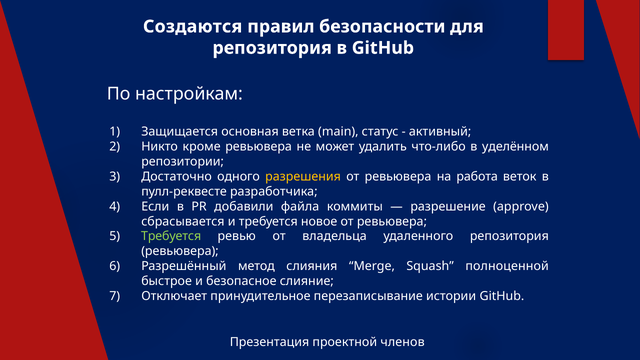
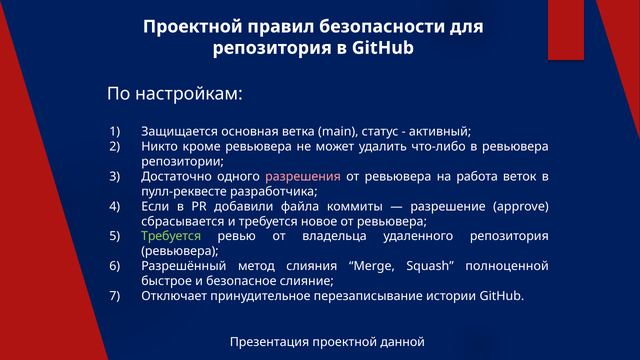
Создаются at (193, 27): Создаются -> Проектной
в уделённом: уделённом -> ревьювера
разрешения colour: yellow -> pink
членов: членов -> данной
